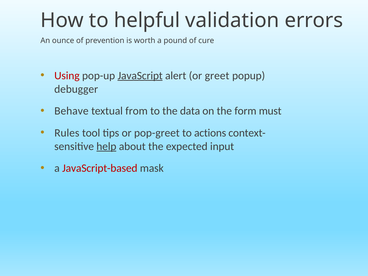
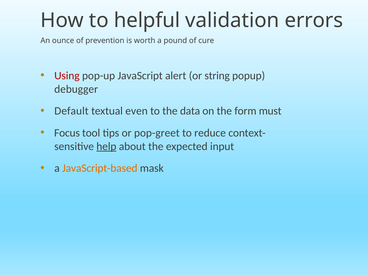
JavaScript underline: present -> none
greet: greet -> string
Behave: Behave -> Default
from: from -> even
Rules: Rules -> Focus
actions: actions -> reduce
JavaScript-based colour: red -> orange
